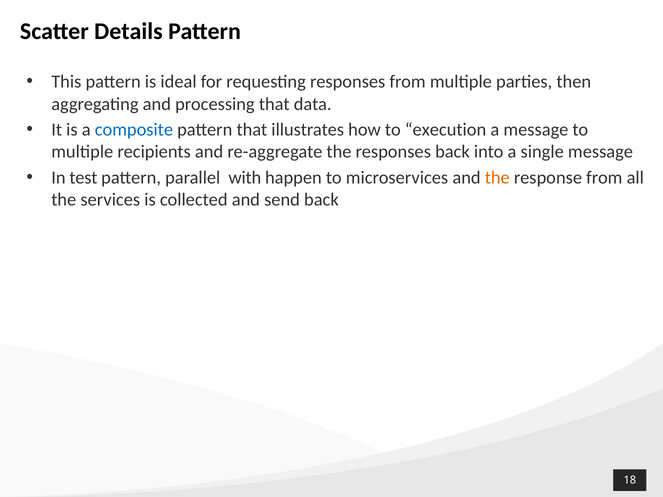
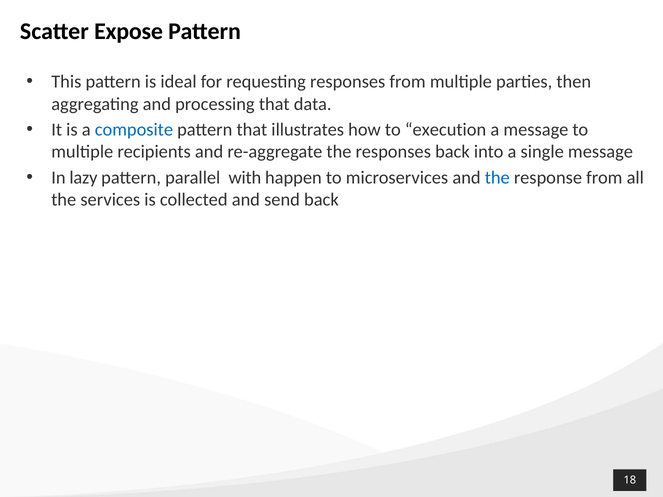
Details: Details -> Expose
test: test -> lazy
the at (497, 178) colour: orange -> blue
